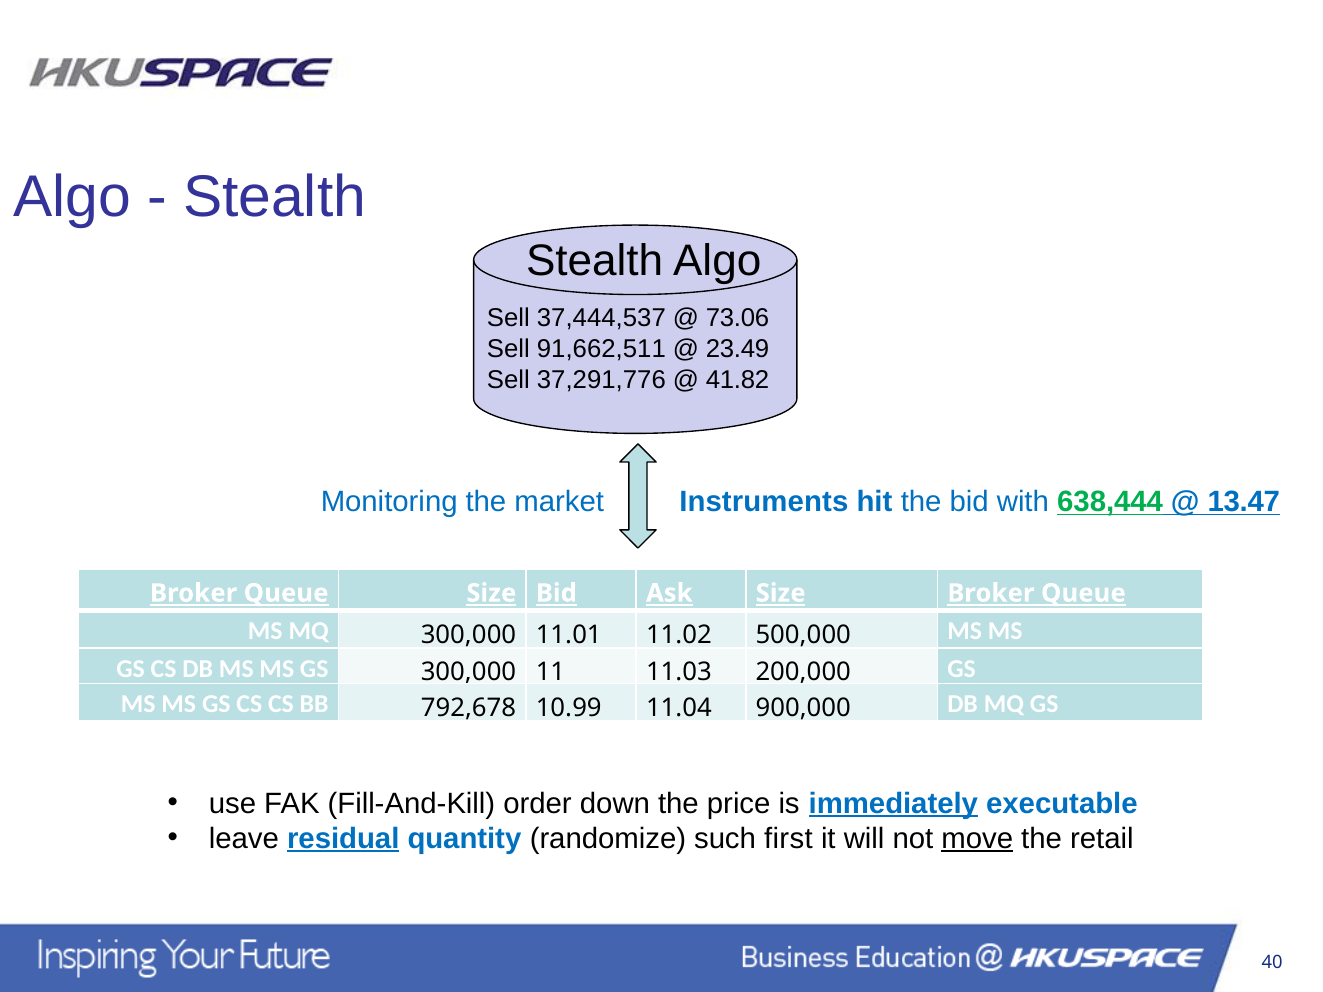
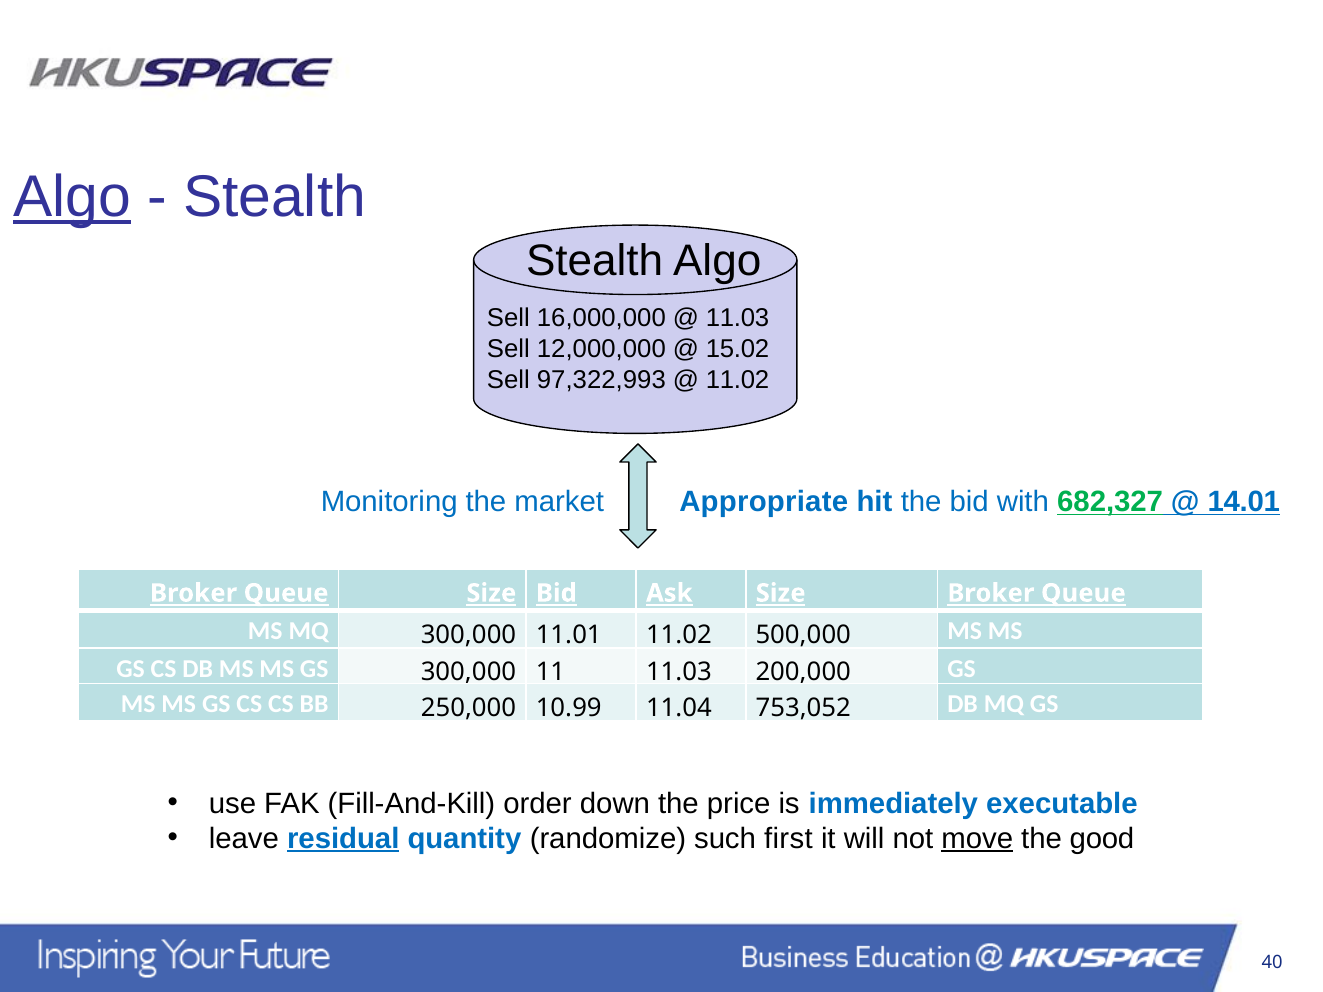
Algo at (72, 197) underline: none -> present
37,444,537: 37,444,537 -> 16,000,000
73.06 at (738, 318): 73.06 -> 11.03
91,662,511: 91,662,511 -> 12,000,000
23.49: 23.49 -> 15.02
37,291,776: 37,291,776 -> 97,322,993
41.82 at (738, 380): 41.82 -> 11.02
Instruments: Instruments -> Appropriate
638,444: 638,444 -> 682,327
13.47: 13.47 -> 14.01
792,678: 792,678 -> 250,000
900,000: 900,000 -> 753,052
immediately underline: present -> none
retail: retail -> good
